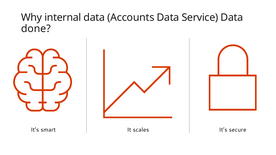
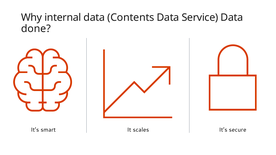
Accounts: Accounts -> Contents
